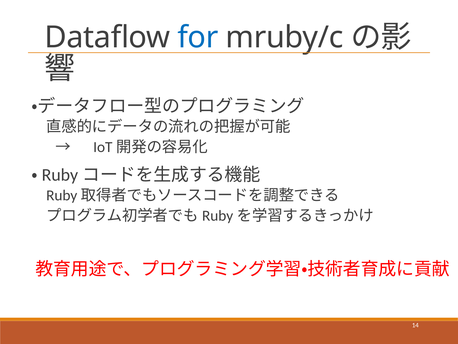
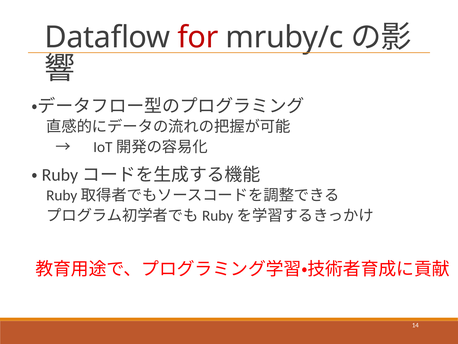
for colour: blue -> red
